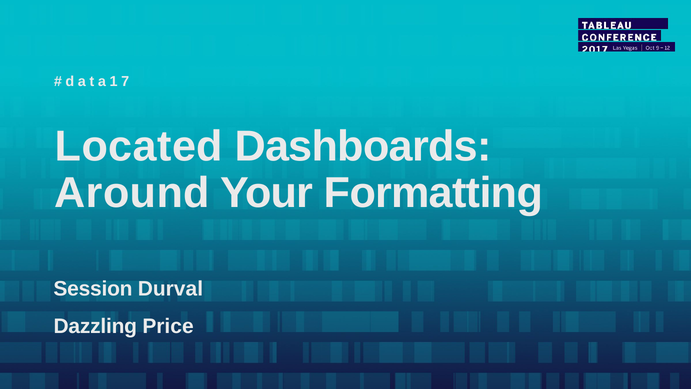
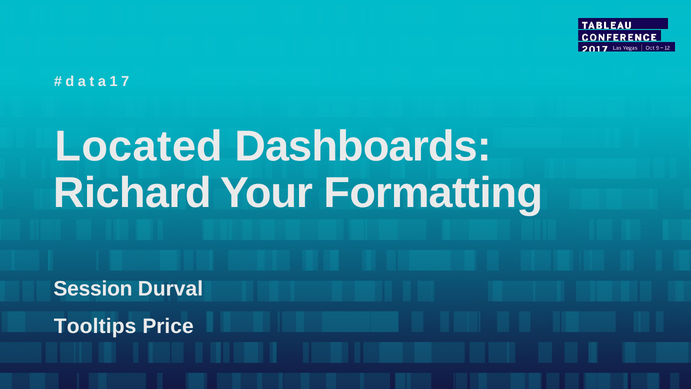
Around: Around -> Richard
Dazzling: Dazzling -> Tooltips
